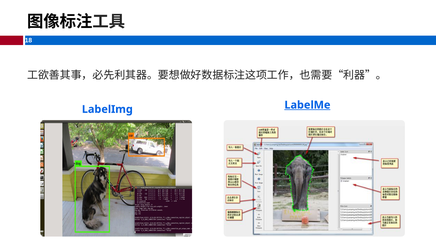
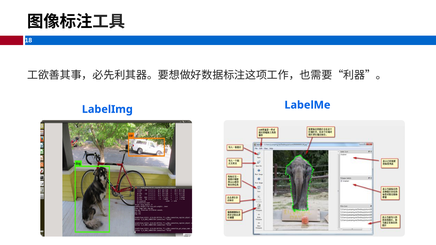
LabelMe underline: present -> none
